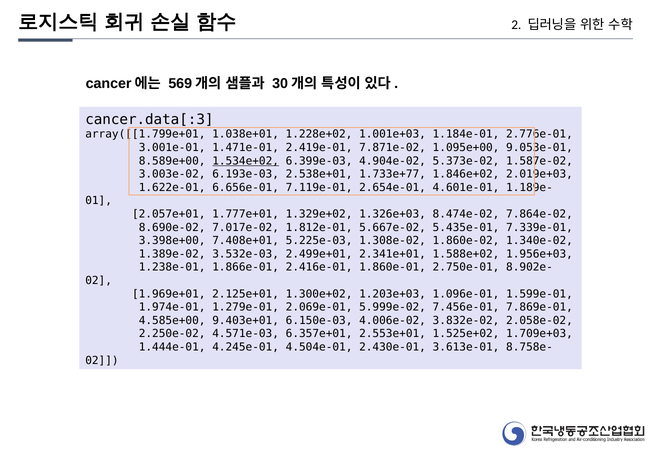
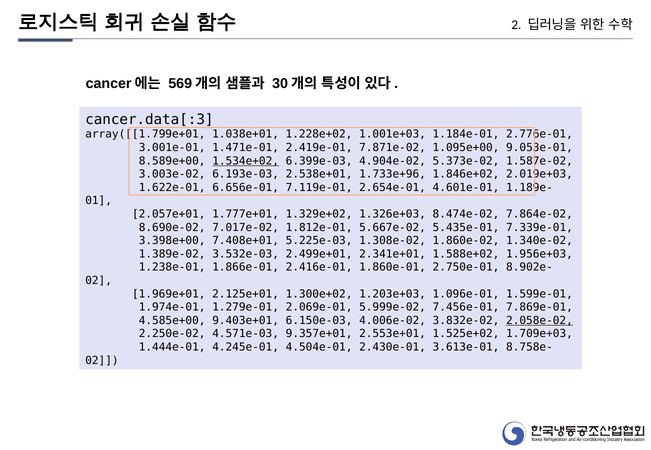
1.733e+77: 1.733e+77 -> 1.733e+96
2.058e-02 underline: none -> present
6.357e+01: 6.357e+01 -> 9.357e+01
